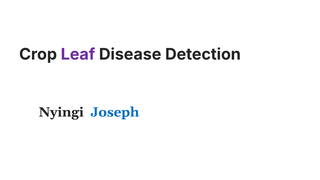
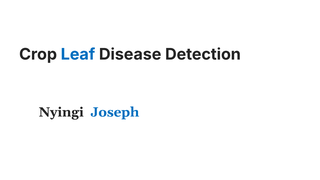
Leaf colour: purple -> blue
